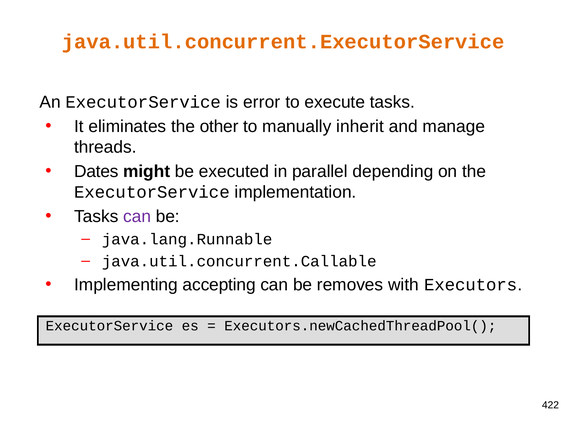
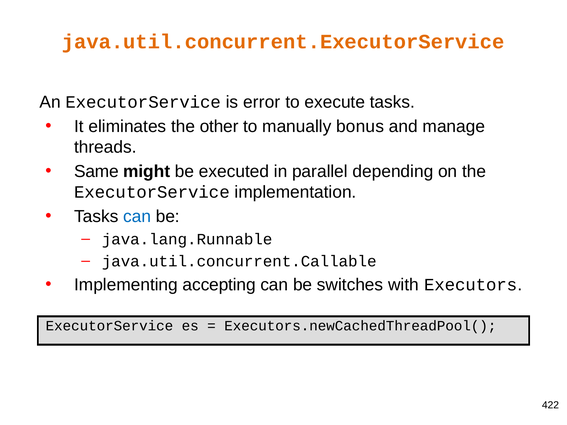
inherit: inherit -> bonus
Dates: Dates -> Same
can at (137, 216) colour: purple -> blue
removes: removes -> switches
